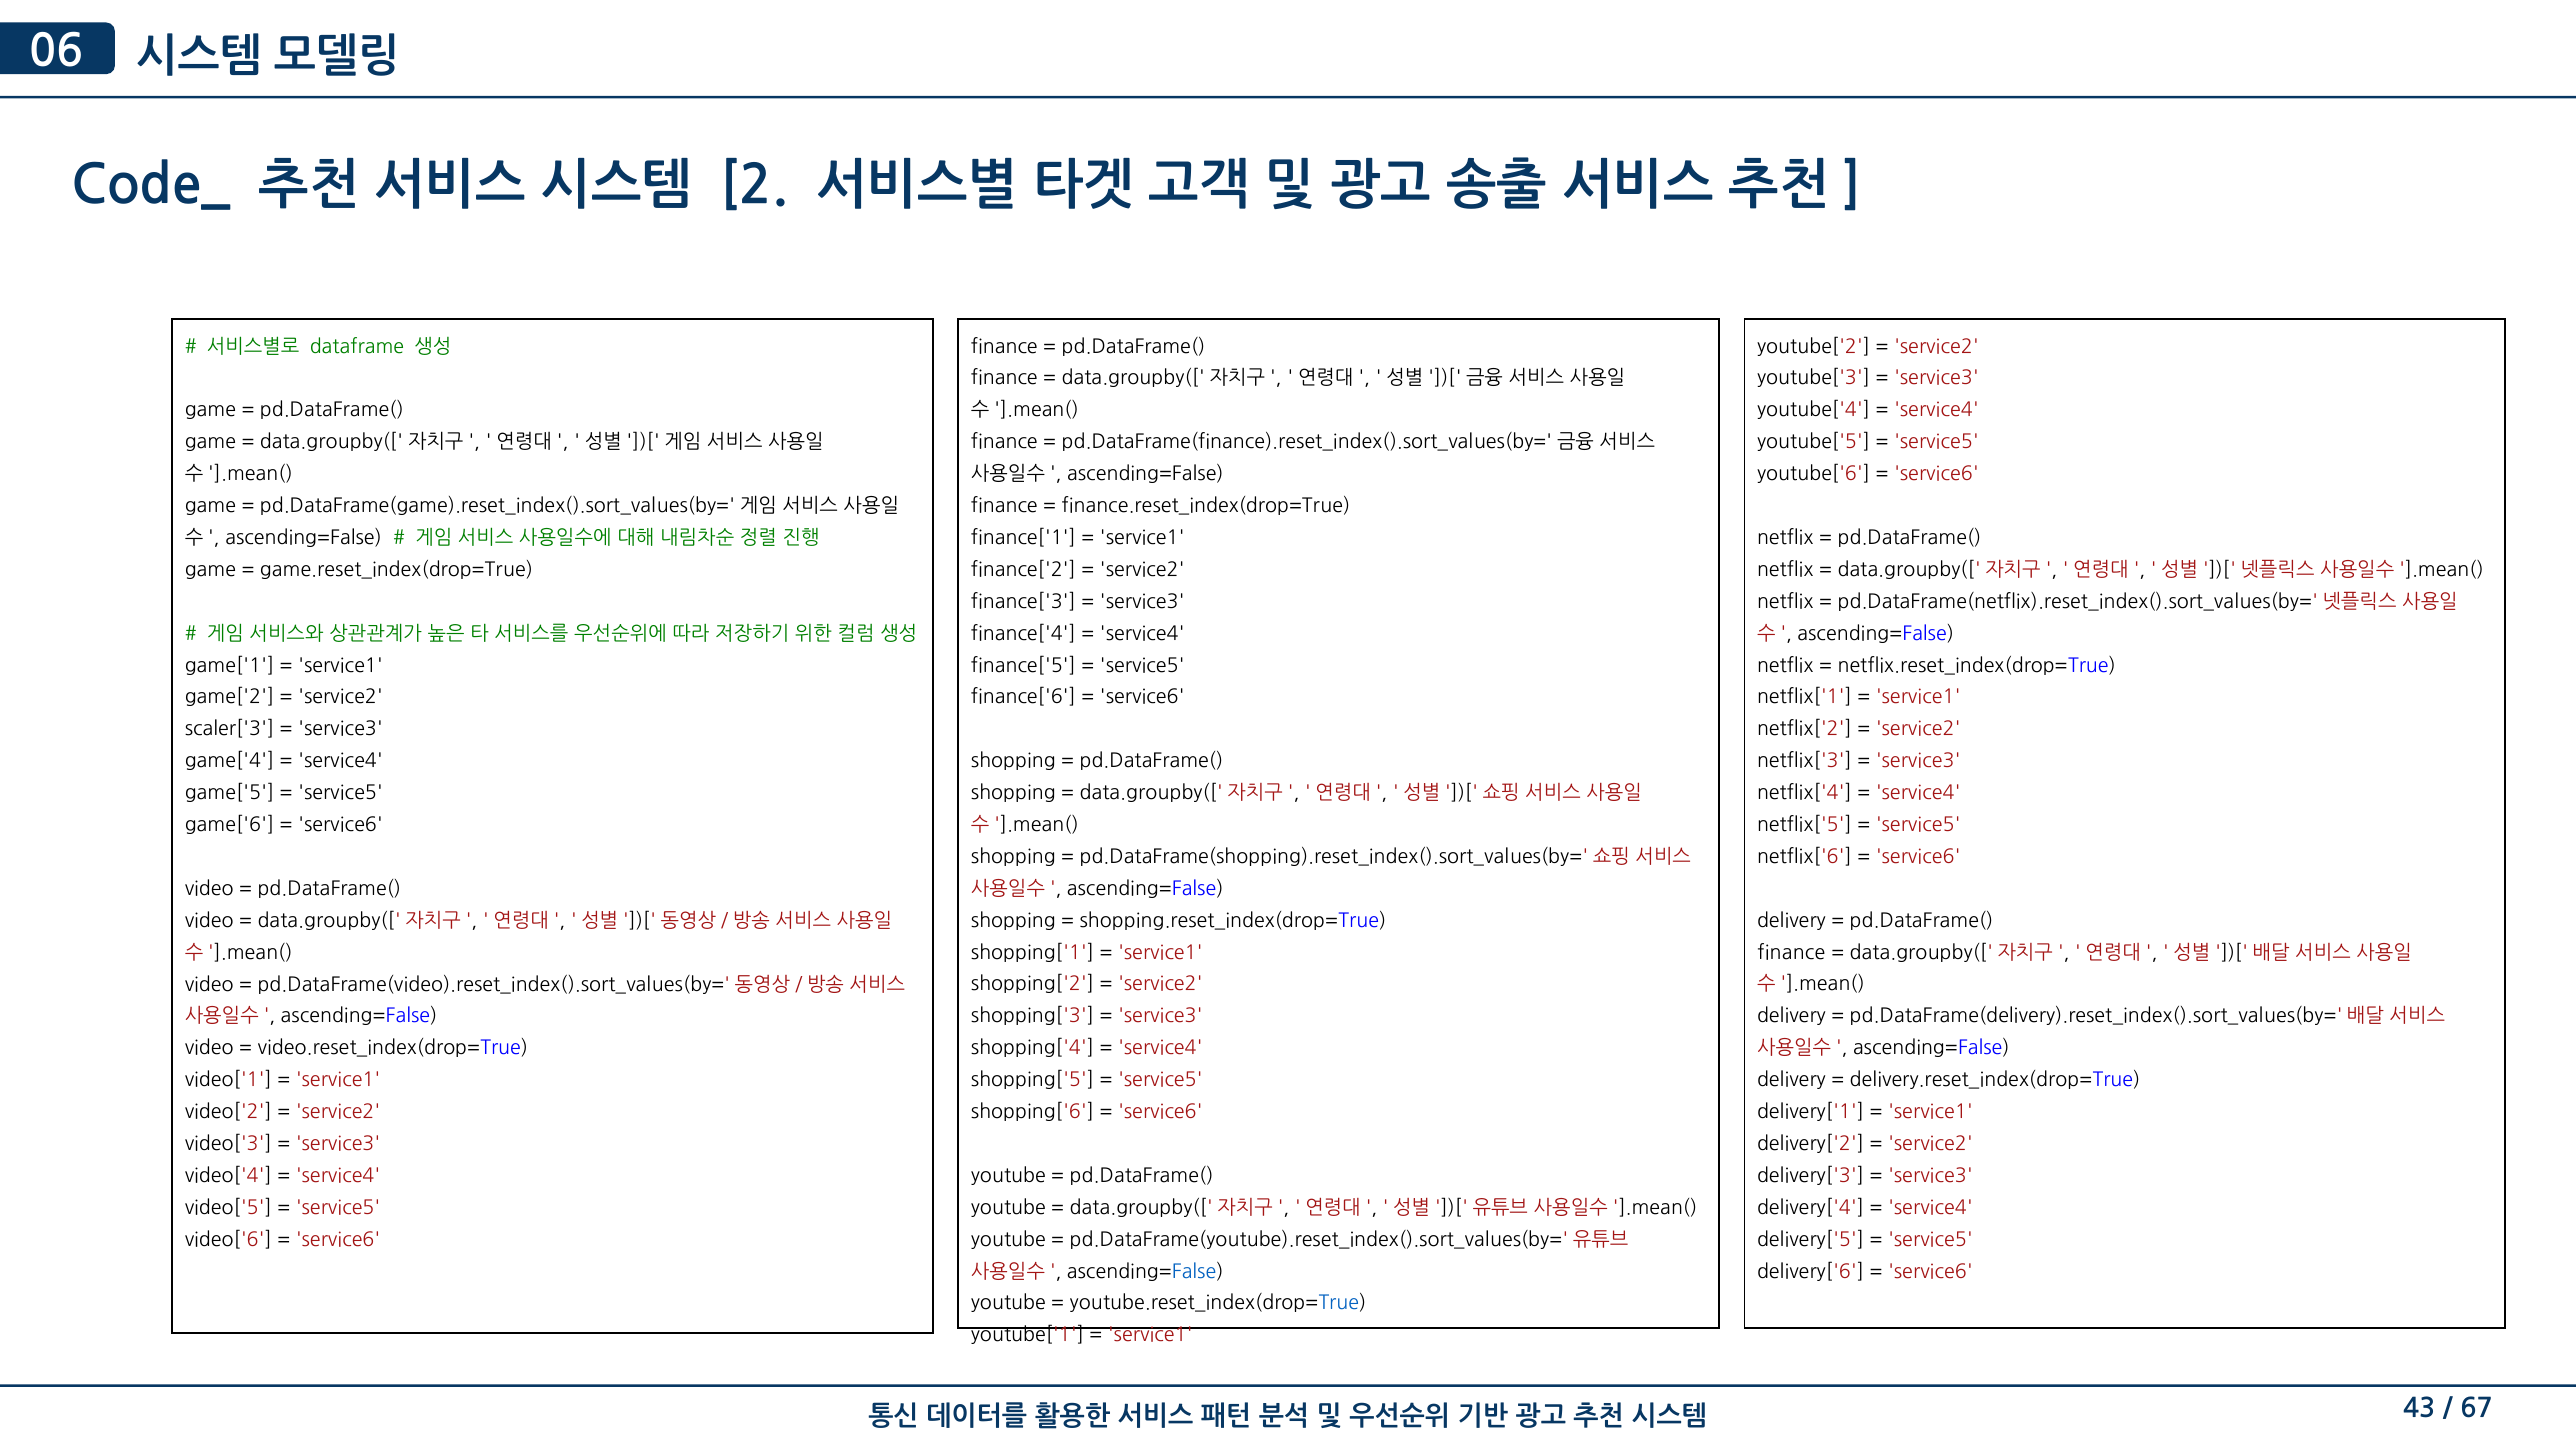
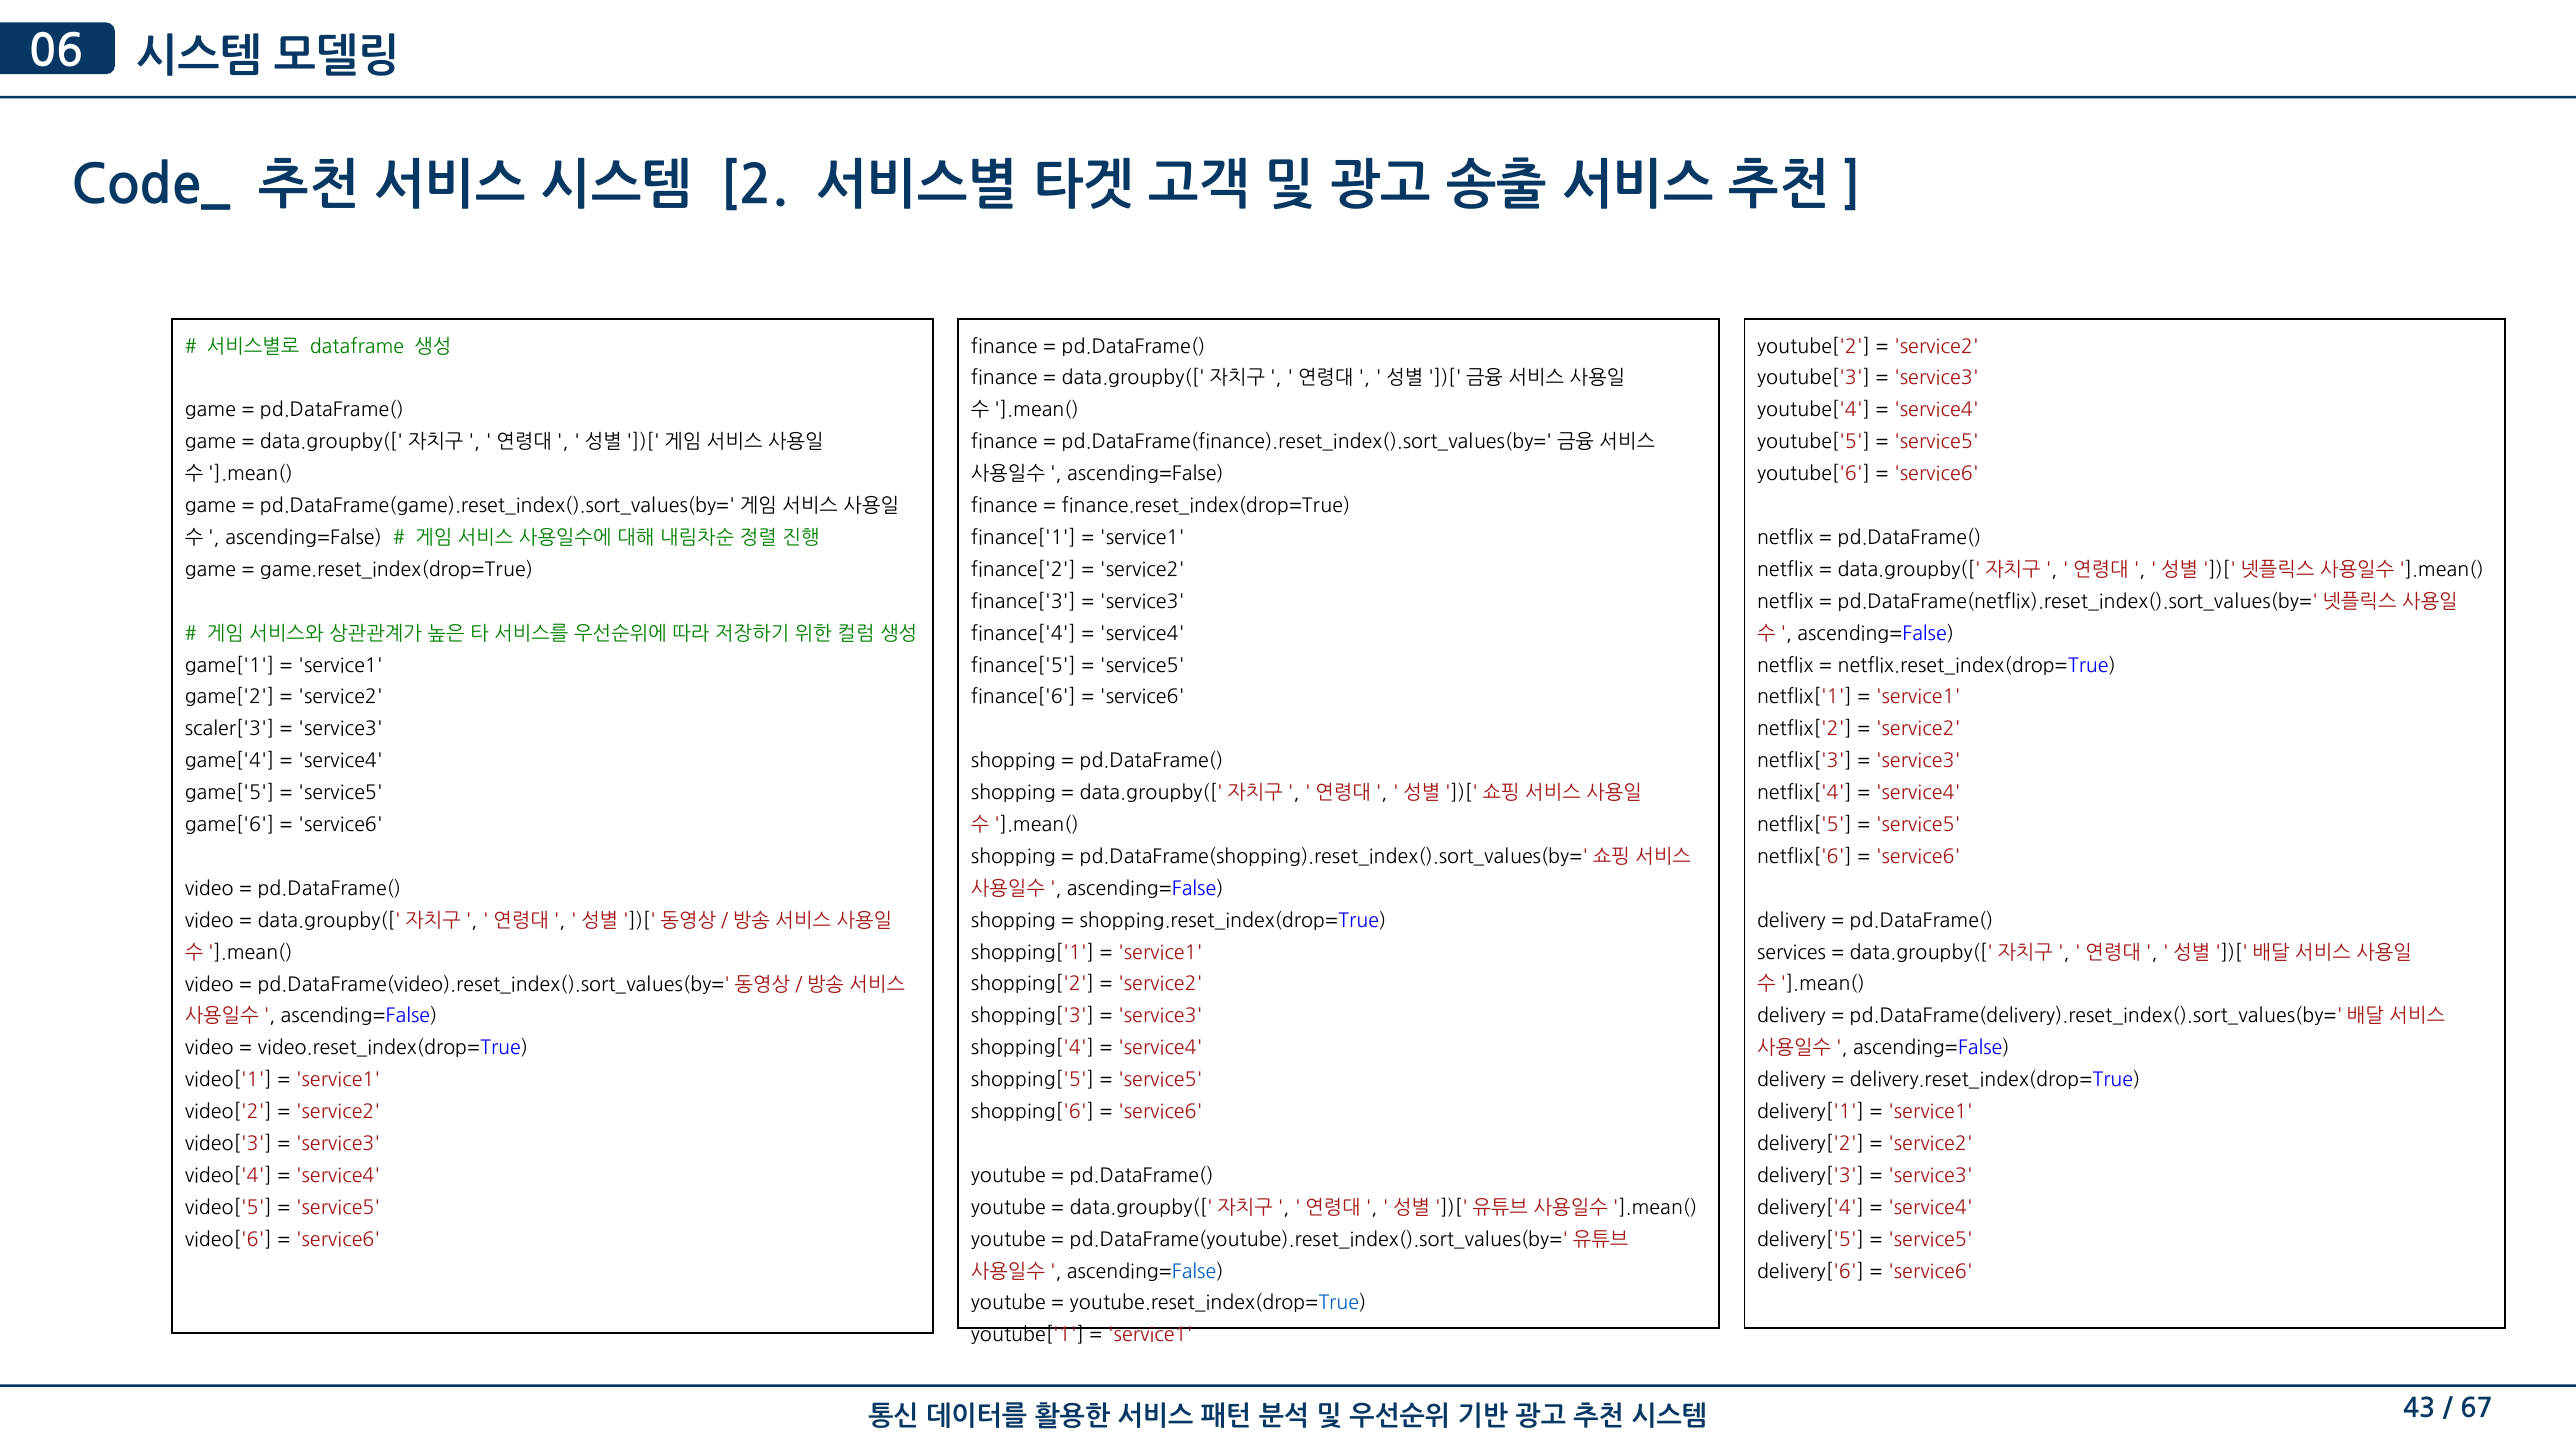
finance at (1791, 953): finance -> services
